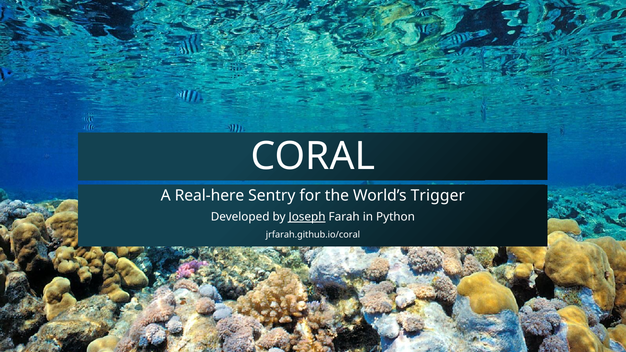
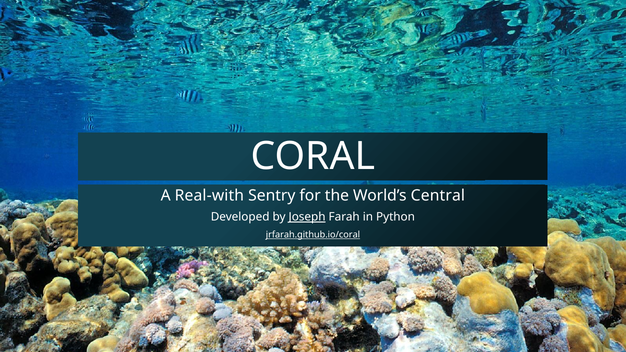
Real-here: Real-here -> Real-with
Trigger: Trigger -> Central
jrfarah.github.io/coral underline: none -> present
